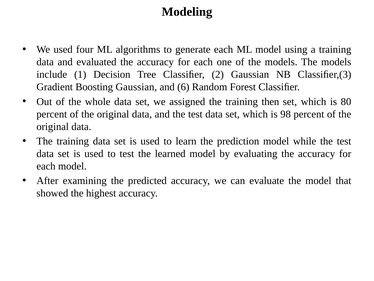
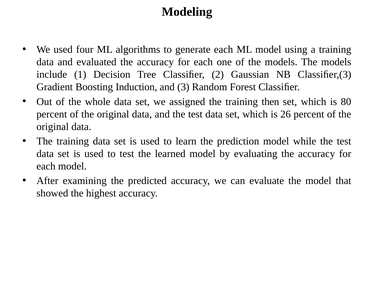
Boosting Gaussian: Gaussian -> Induction
6: 6 -> 3
98: 98 -> 26
